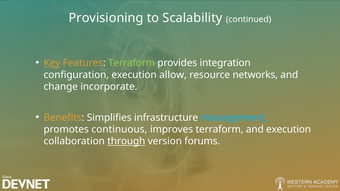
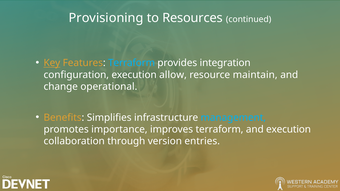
Scalability: Scalability -> Resources
Terraform at (132, 63) colour: light green -> light blue
networks: networks -> maintain
incorporate: incorporate -> operational
continuous: continuous -> importance
through underline: present -> none
forums: forums -> entries
